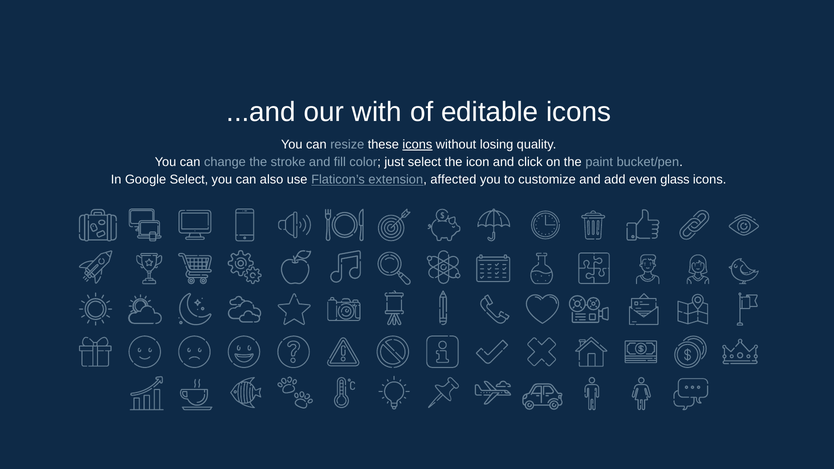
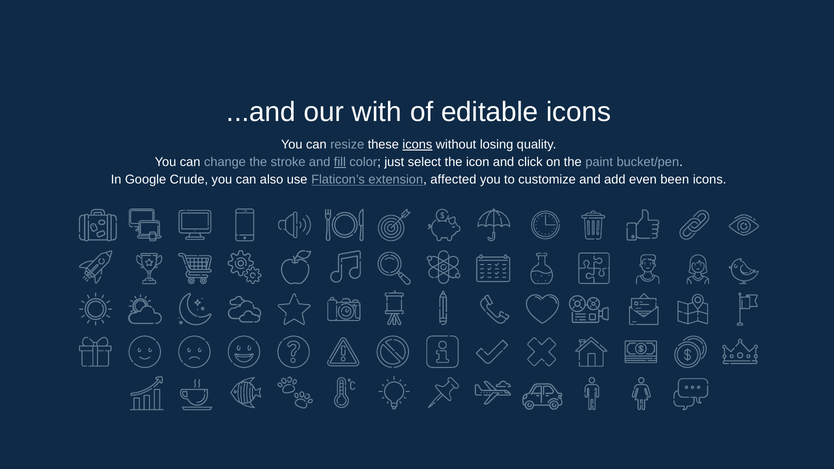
fill underline: none -> present
Google Select: Select -> Crude
glass: glass -> been
